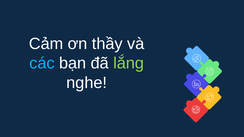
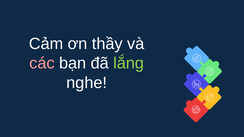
các colour: light blue -> pink
